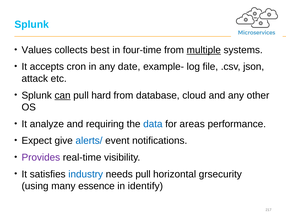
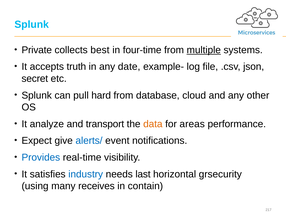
Values: Values -> Private
cron: cron -> truth
attack: attack -> secret
can underline: present -> none
requiring: requiring -> transport
data colour: blue -> orange
Provides colour: purple -> blue
needs pull: pull -> last
essence: essence -> receives
identify: identify -> contain
